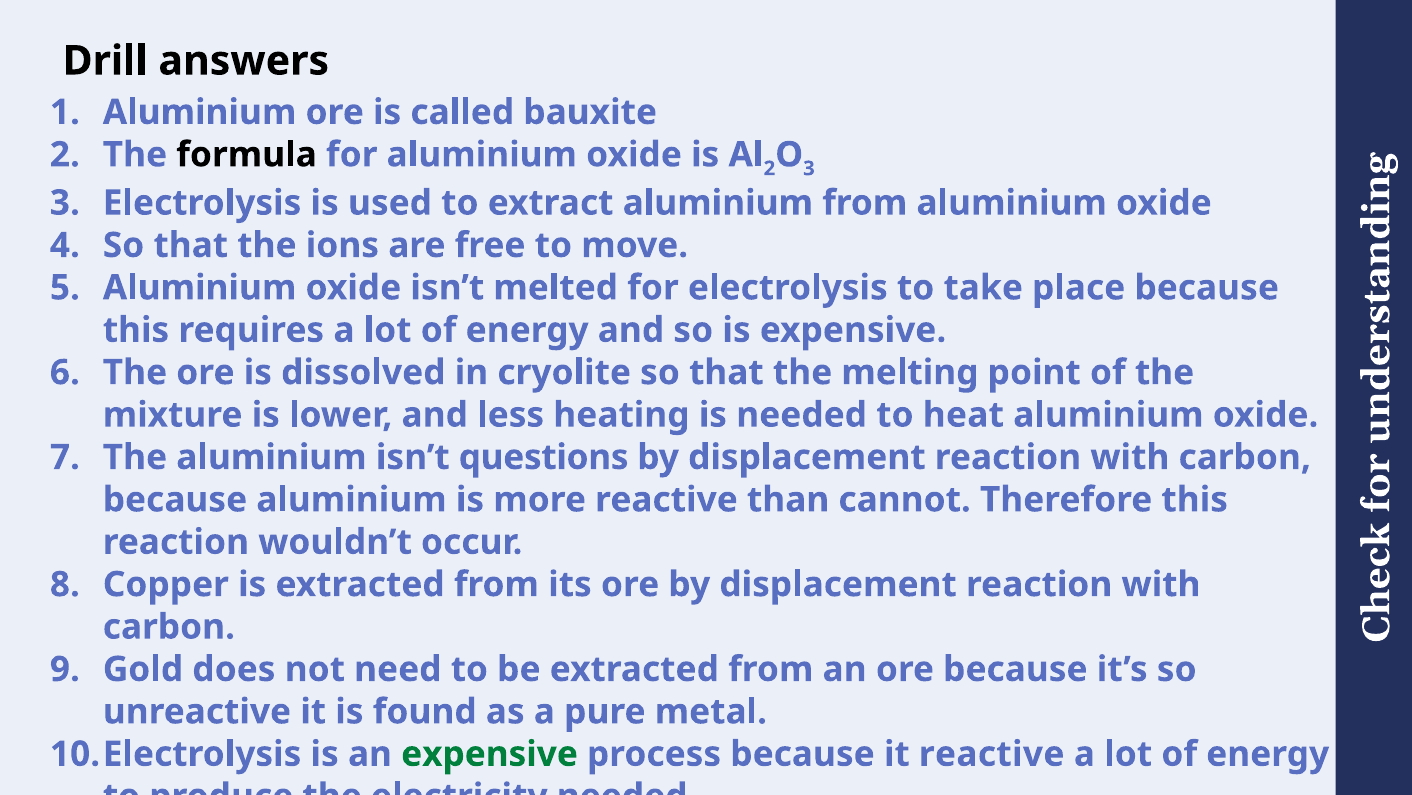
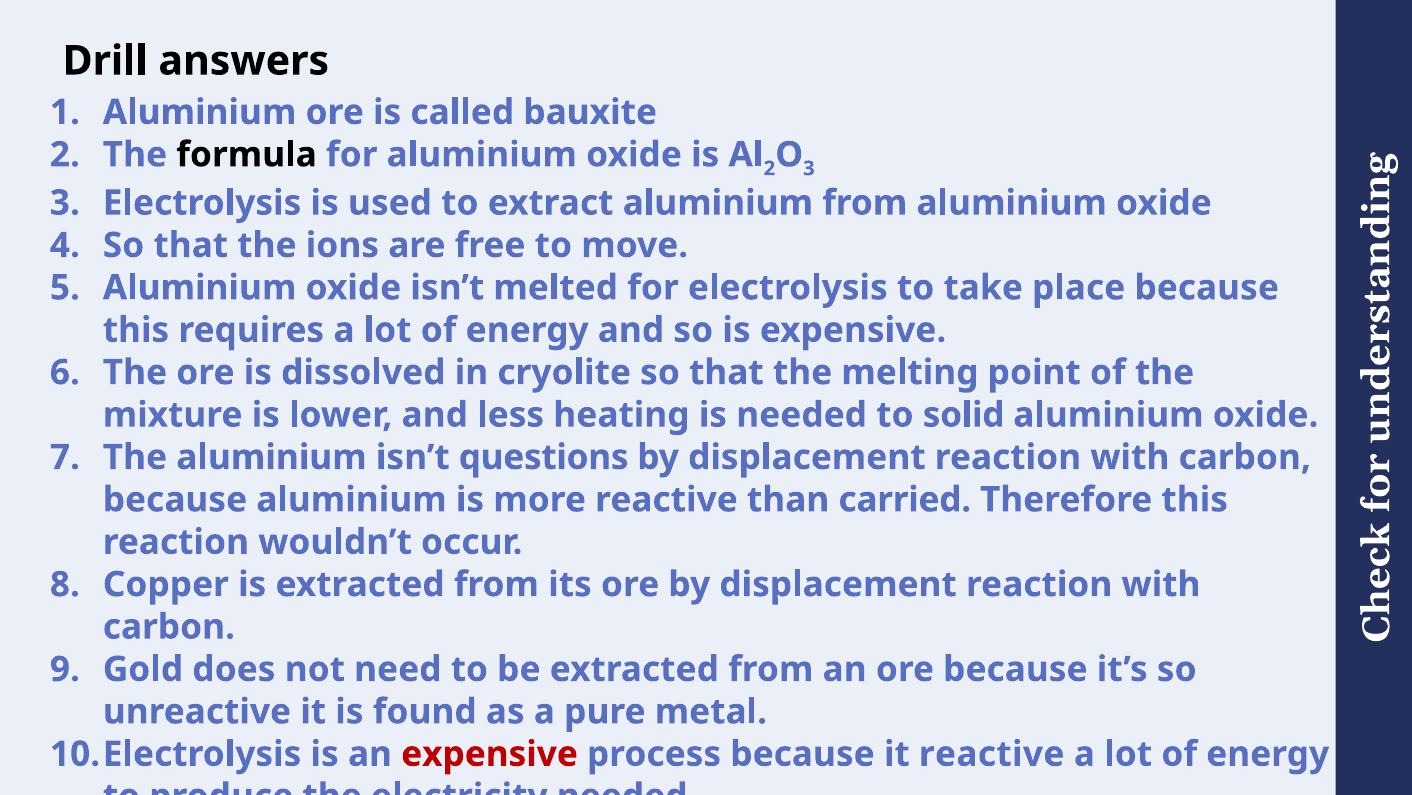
heat: heat -> solid
cannot: cannot -> carried
expensive at (490, 753) colour: green -> red
